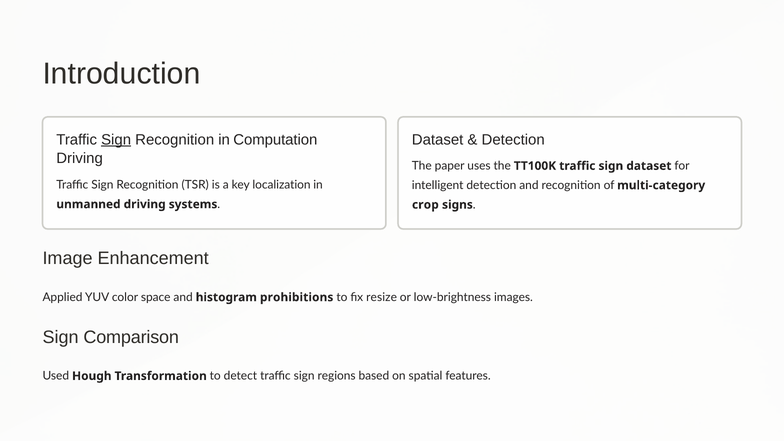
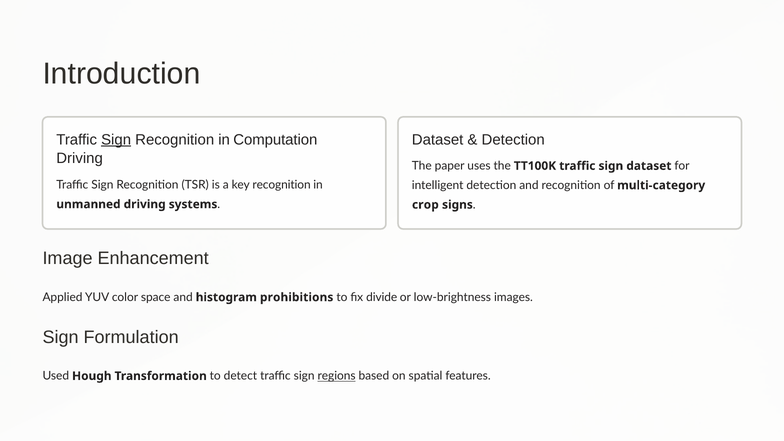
key localization: localization -> recognition
resize: resize -> divide
Comparison: Comparison -> Formulation
regions underline: none -> present
